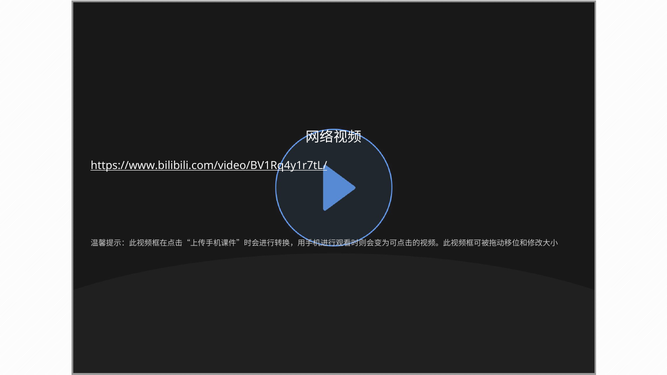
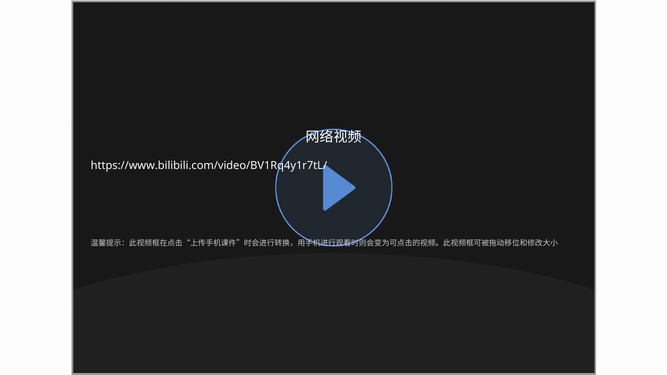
https://www.bilibili.com/video/BV1Rq4y1r7tL/ underline: present -> none
